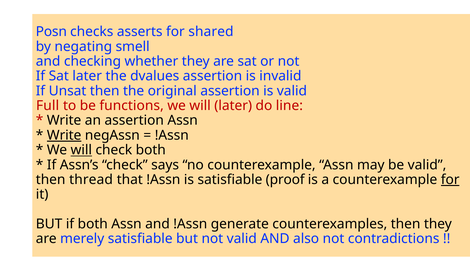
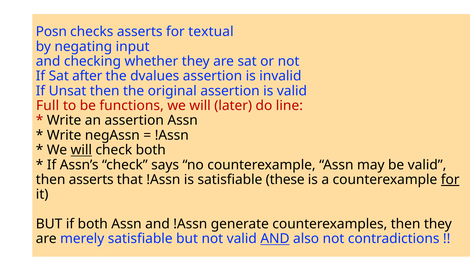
shared: shared -> textual
smell: smell -> input
Sat later: later -> after
Write at (64, 135) underline: present -> none
then thread: thread -> asserts
proof: proof -> these
AND at (275, 239) underline: none -> present
